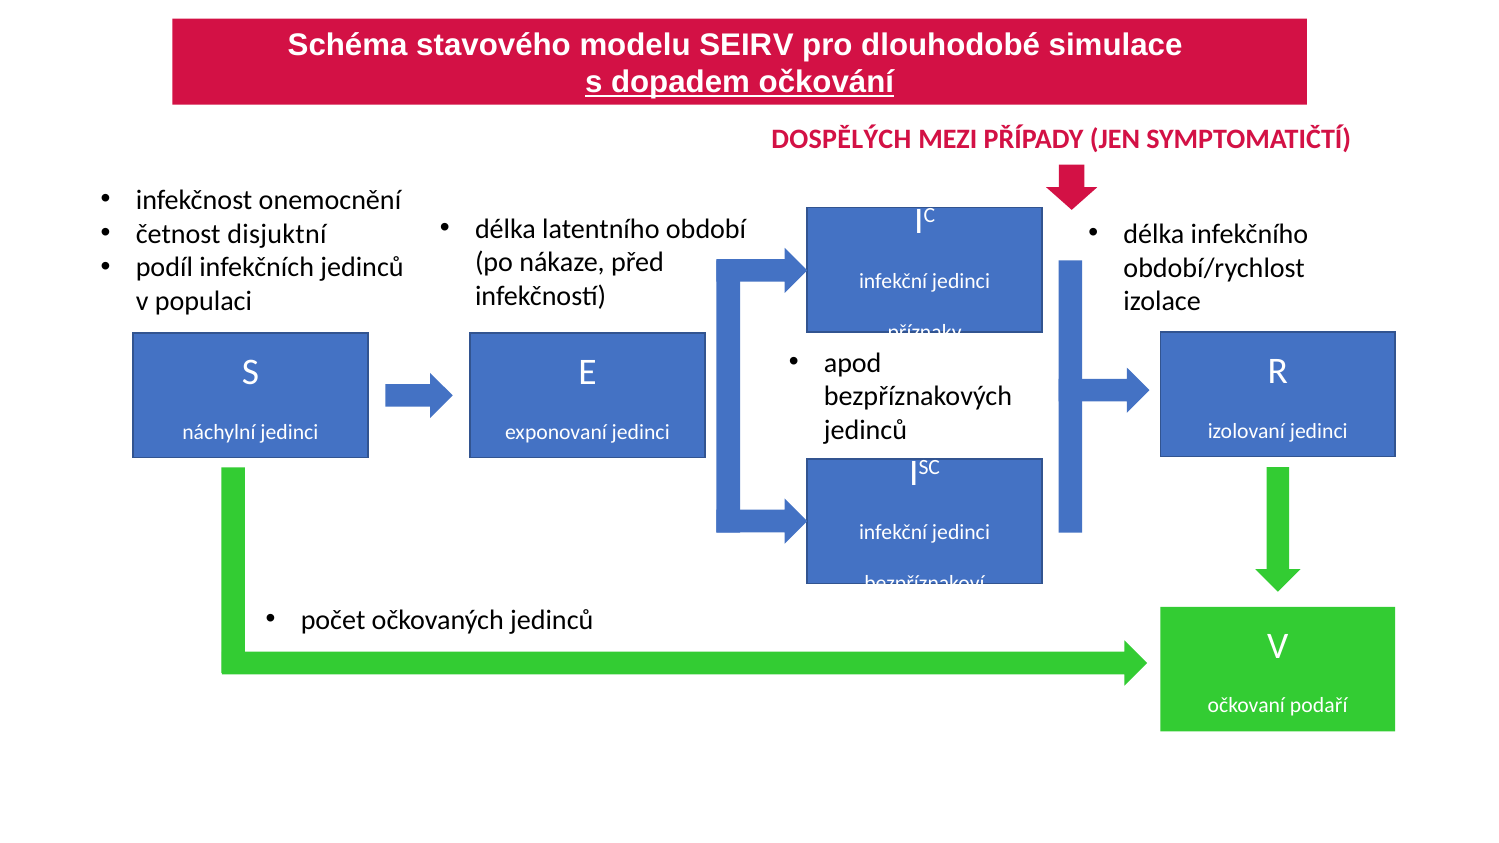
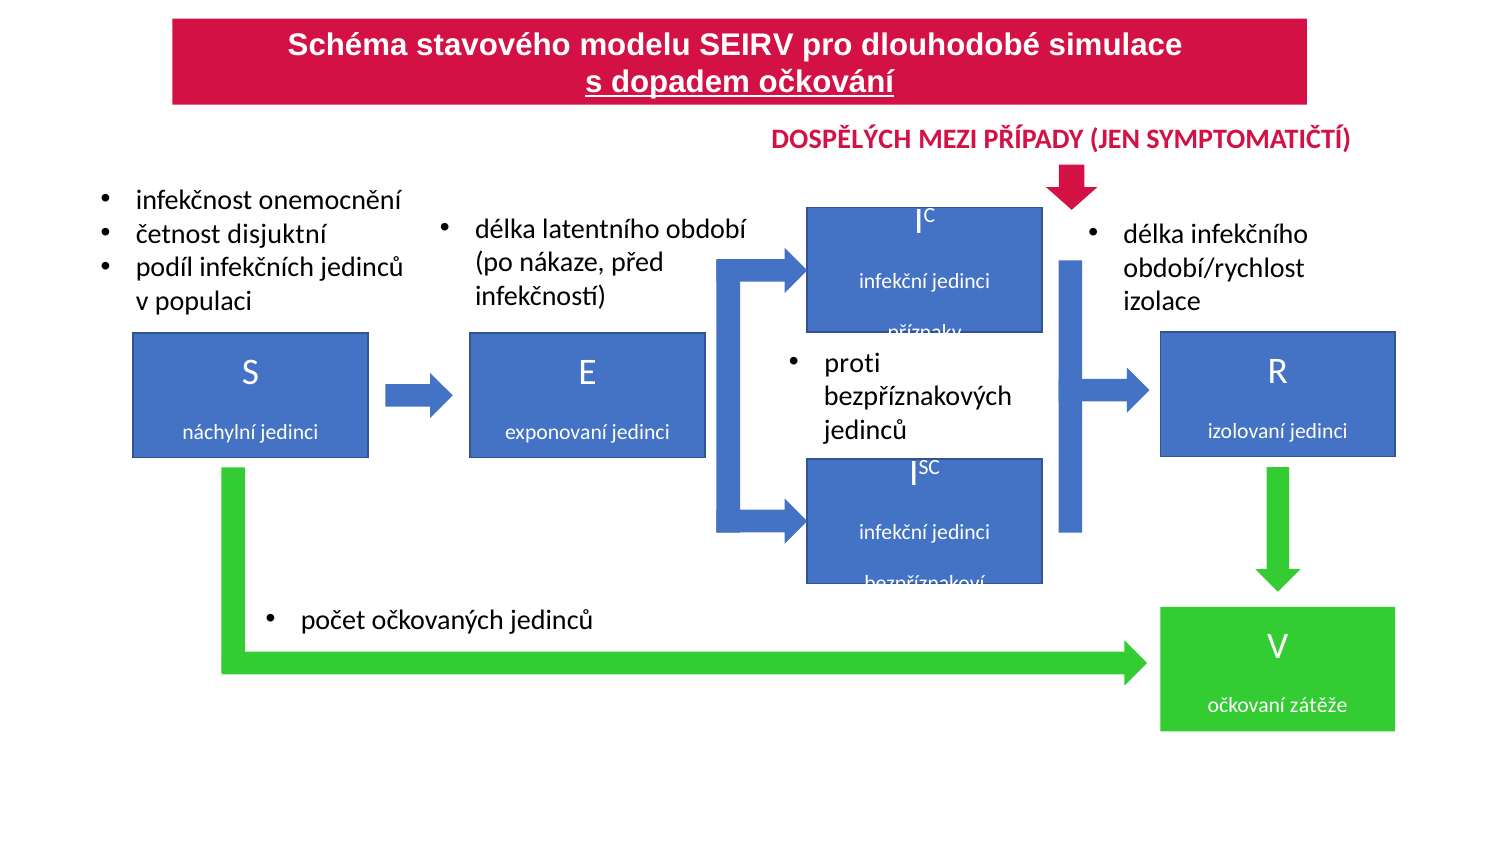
apod: apod -> proti
podaří: podaří -> zátěže
